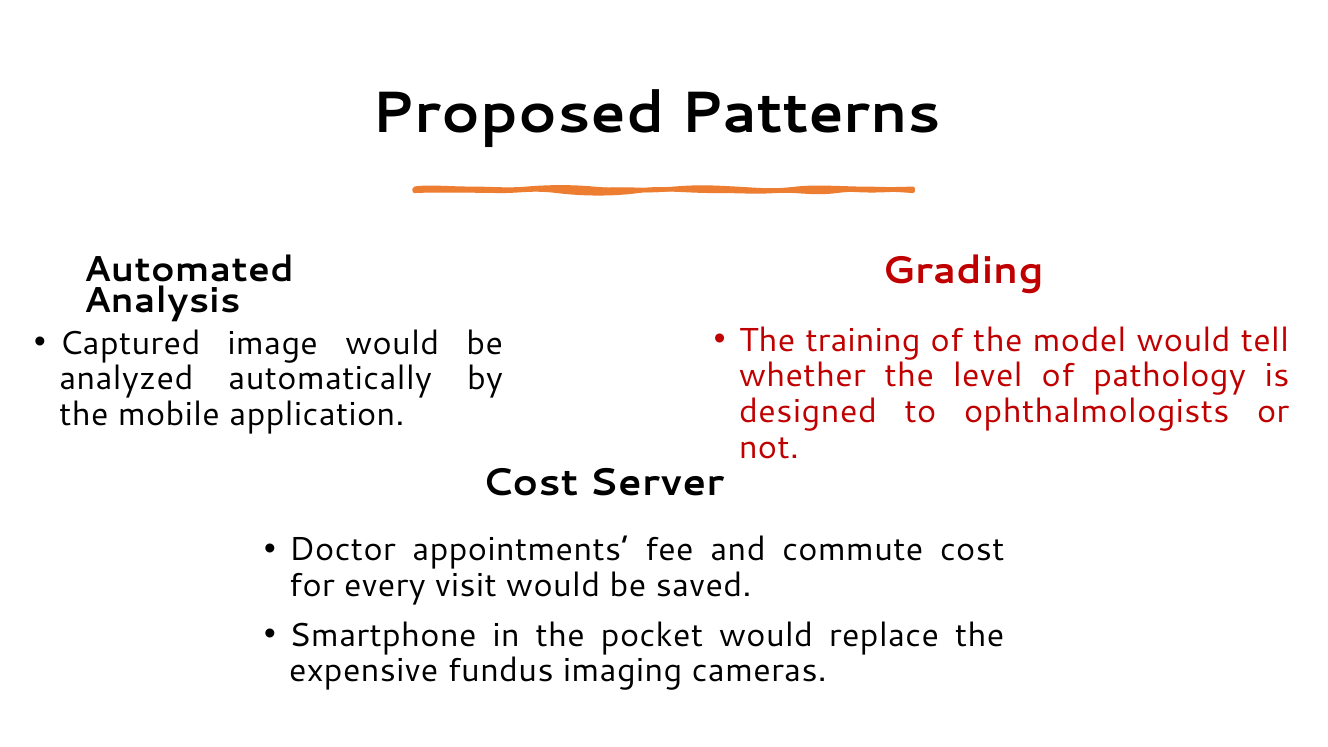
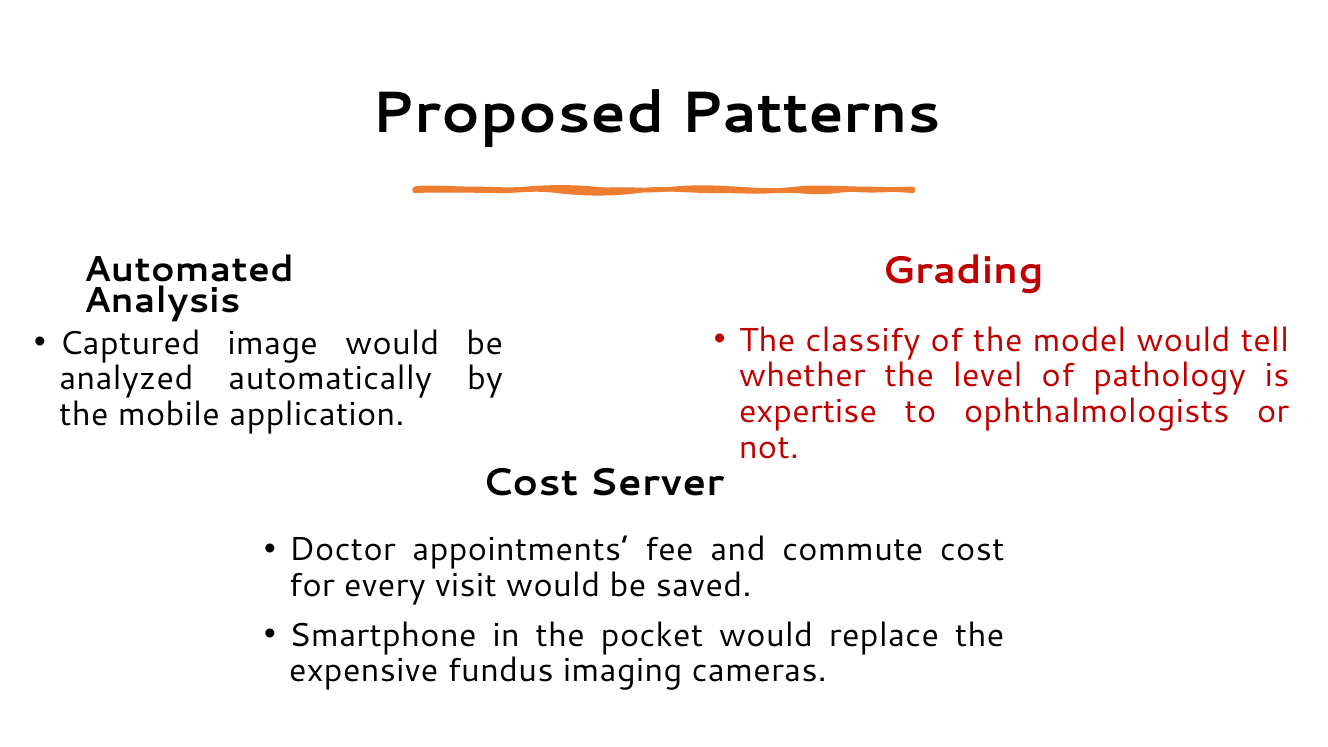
training: training -> classify
designed: designed -> expertise
